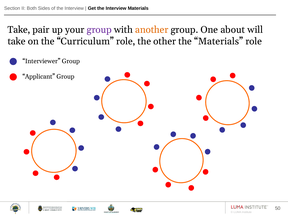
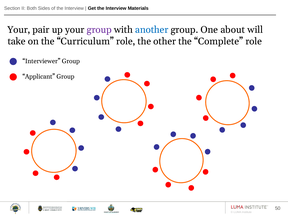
Take at (19, 30): Take -> Your
another colour: orange -> blue
the Materials: Materials -> Complete
